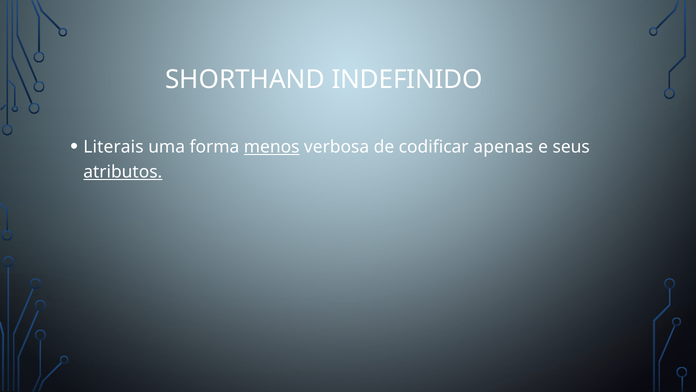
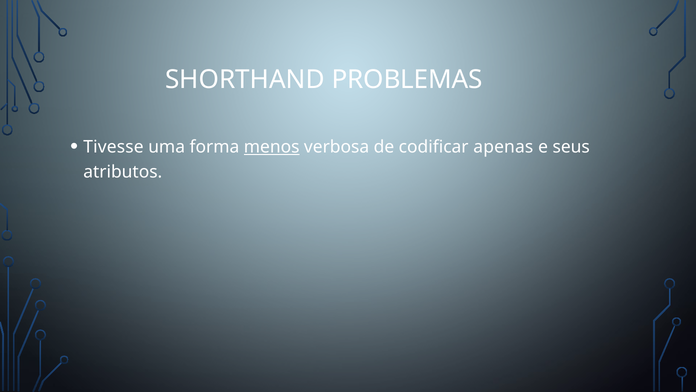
INDEFINIDO: INDEFINIDO -> PROBLEMAS
Literais: Literais -> Tivesse
atributos underline: present -> none
